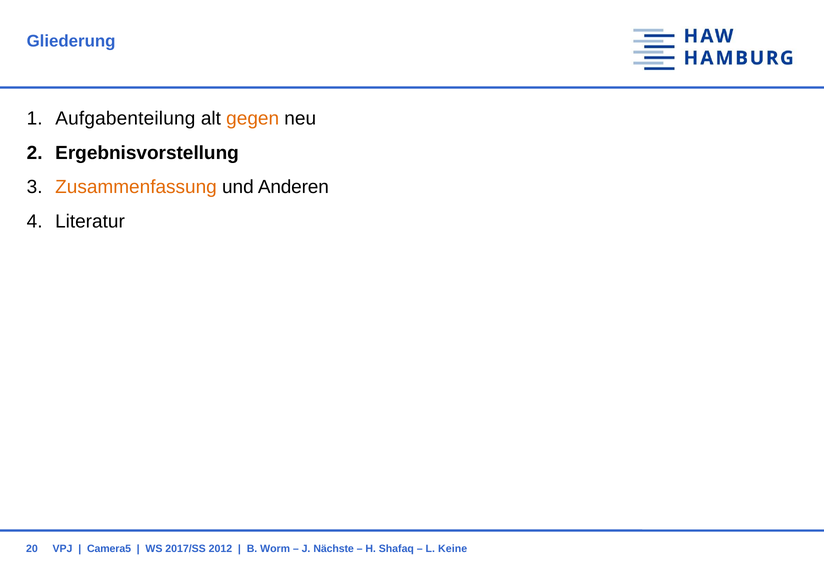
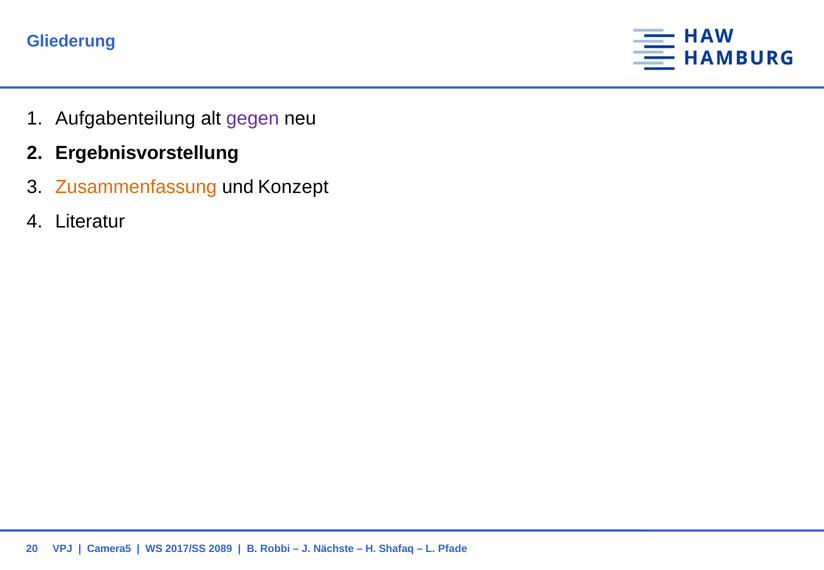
gegen colour: orange -> purple
Anderen: Anderen -> Konzept
2012: 2012 -> 2089
Worm: Worm -> Robbi
Keine: Keine -> Pfade
